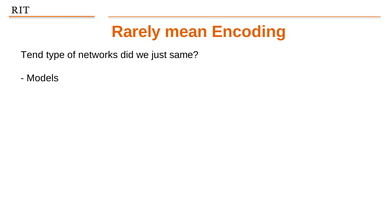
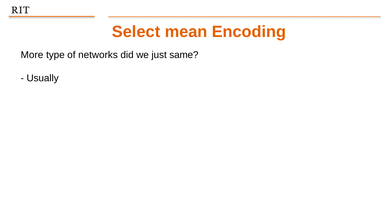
Rarely: Rarely -> Select
Tend: Tend -> More
Models: Models -> Usually
